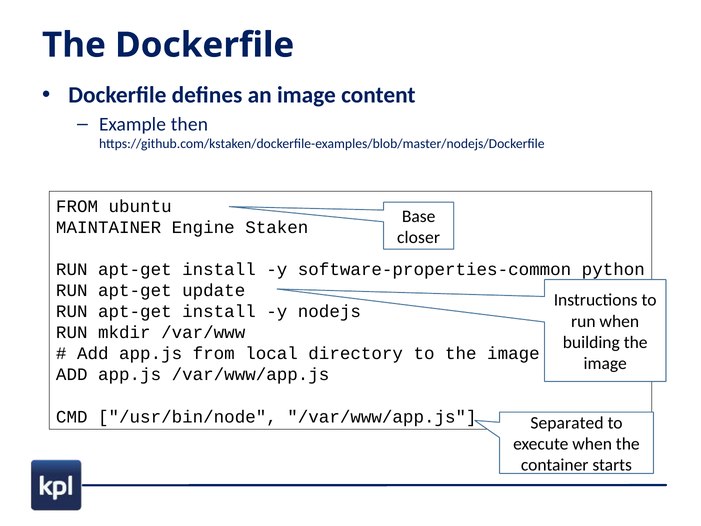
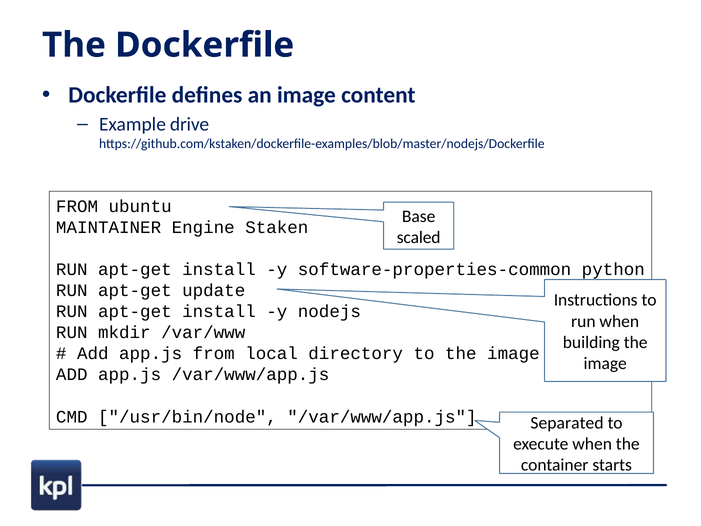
then: then -> drive
closer: closer -> scaled
